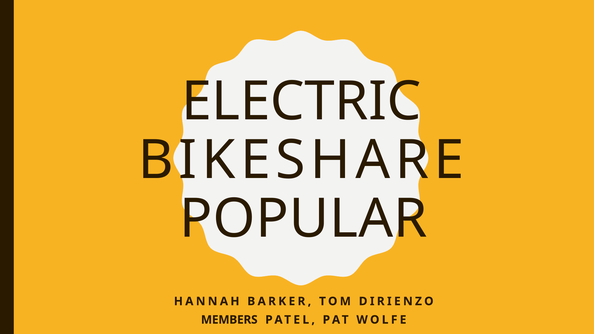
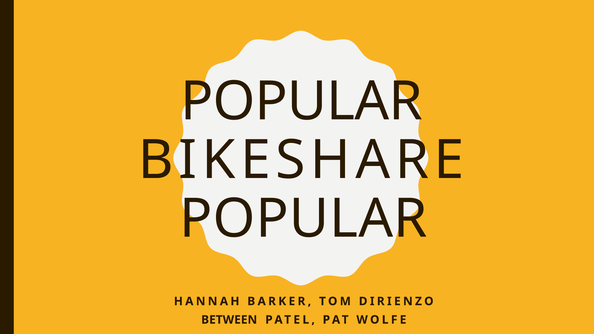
ELECTRIC at (301, 101): ELECTRIC -> POPULAR
MEMBERS: MEMBERS -> BETWEEN
